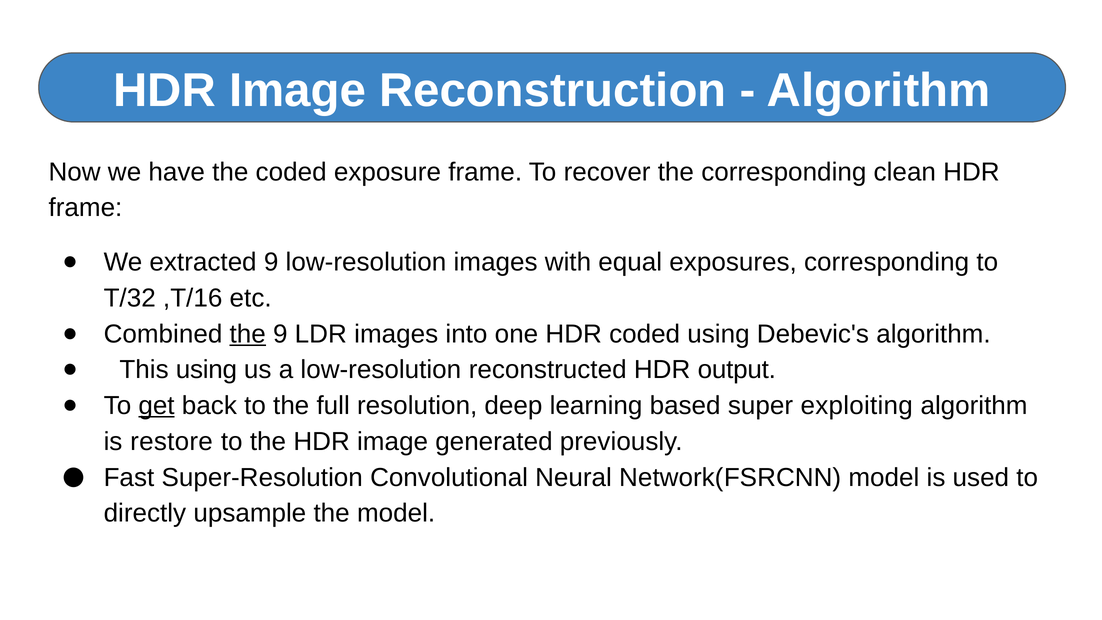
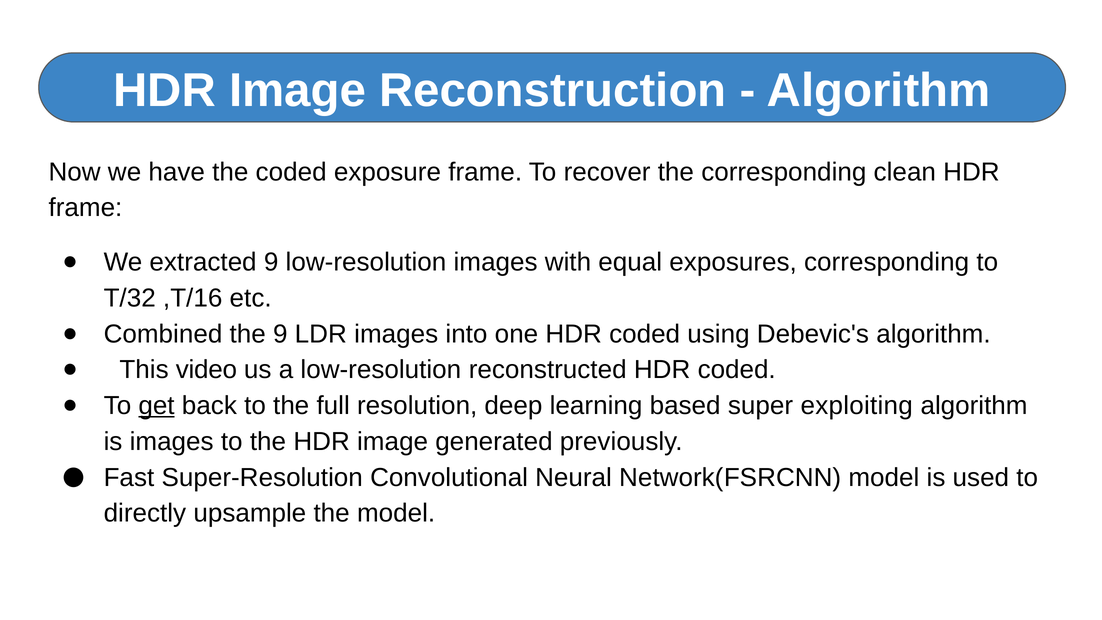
the at (248, 334) underline: present -> none
using at (206, 370): using -> video
reconstructed HDR output: output -> coded
is restore: restore -> images
